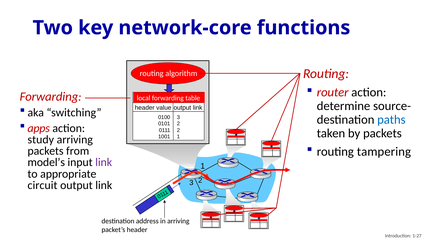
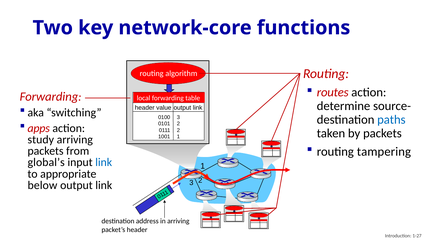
router: router -> routes
model’s: model’s -> global’s
link at (104, 162) colour: purple -> blue
circuit: circuit -> below
